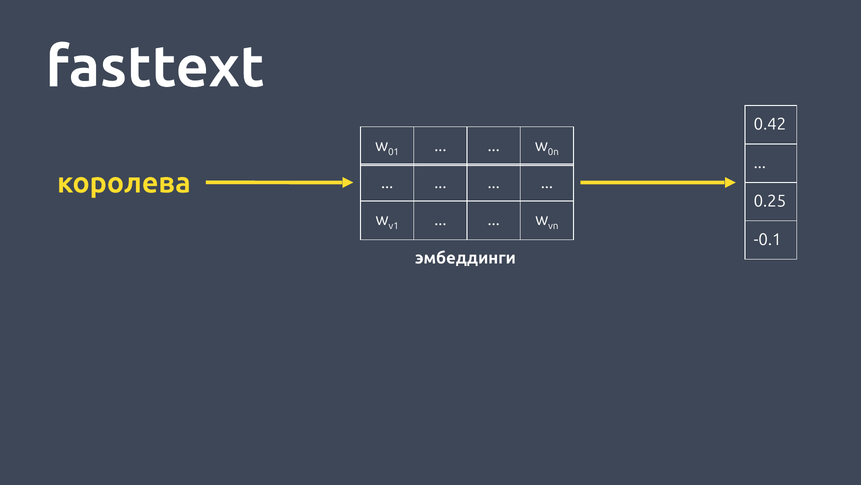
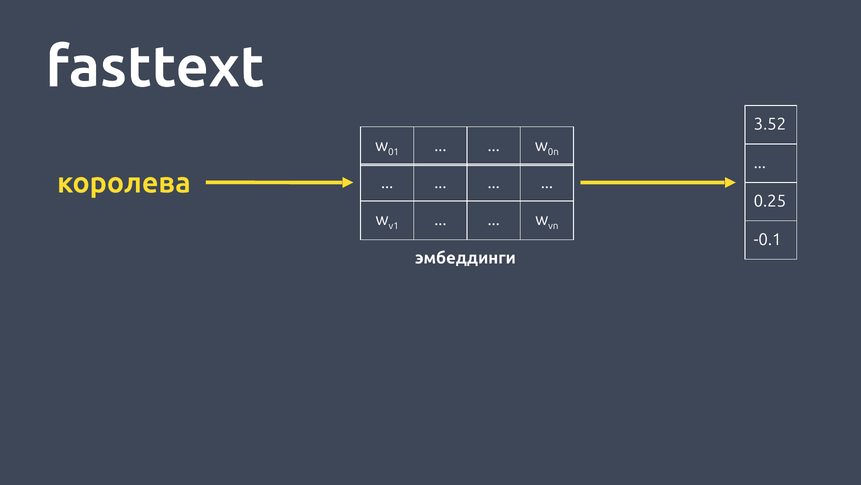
0.42: 0.42 -> 3.52
